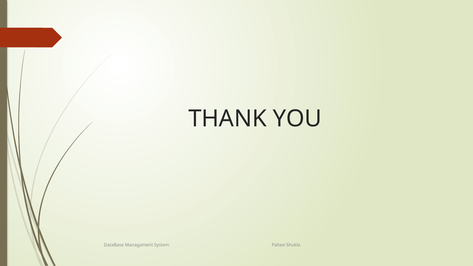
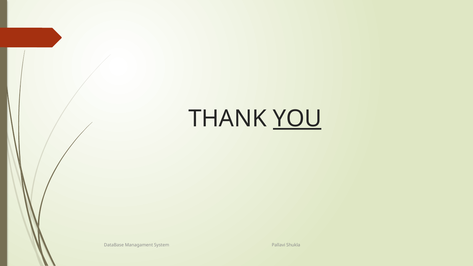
YOU underline: none -> present
